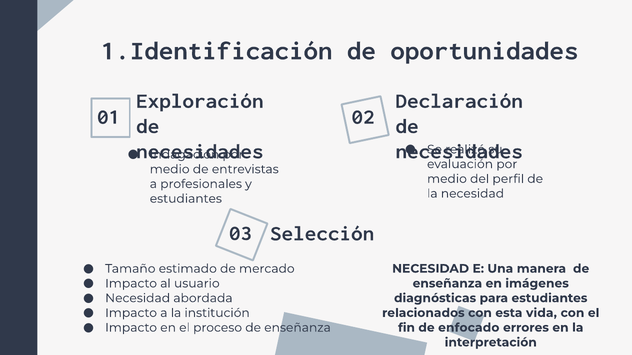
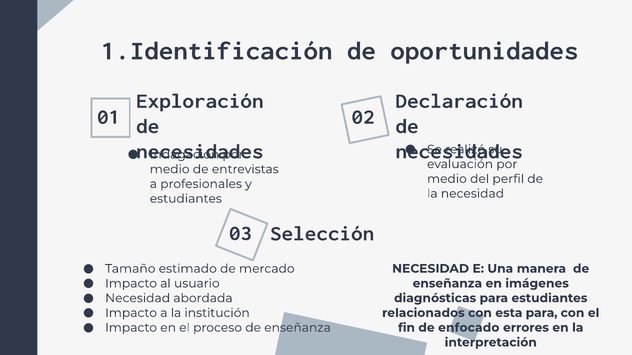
esta vida: vida -> para
